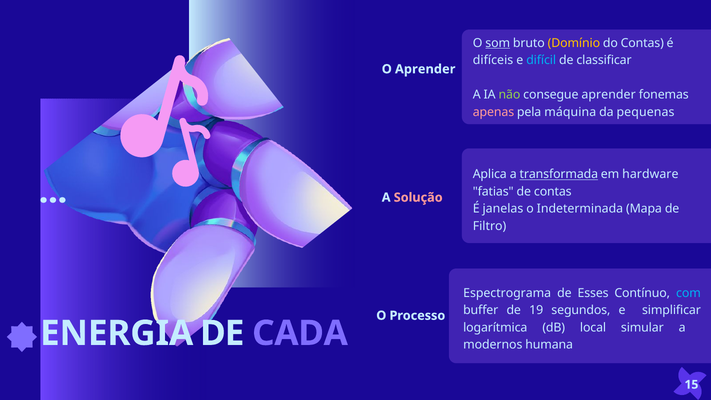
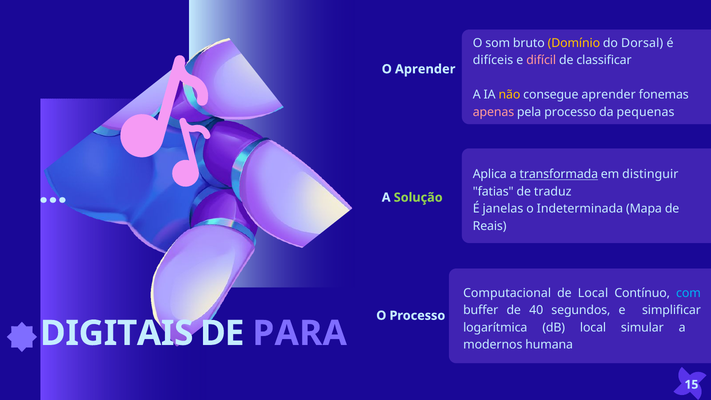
som underline: present -> none
do Contas: Contas -> Dorsal
difícil colour: light blue -> pink
não colour: light green -> yellow
pela máquina: máquina -> processo
hardware: hardware -> distinguir
de contas: contas -> traduz
Solução colour: pink -> light green
Filtro: Filtro -> Reais
Espectrograma: Espectrograma -> Computacional
de Esses: Esses -> Local
19: 19 -> 40
ENERGIA: ENERGIA -> DIGITAIS
CADA: CADA -> PARA
